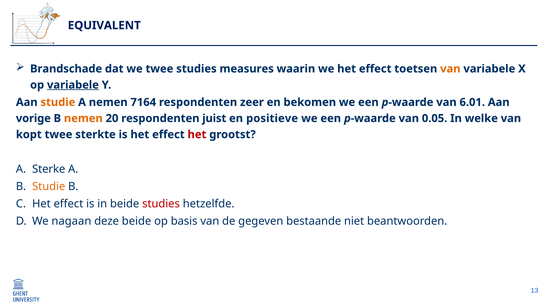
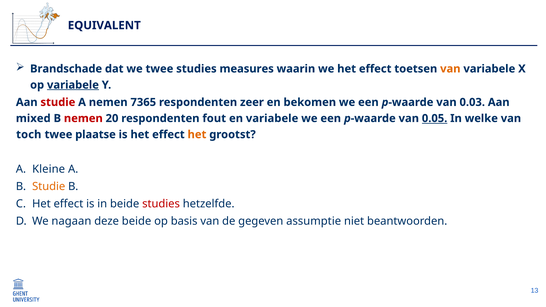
studie at (58, 102) colour: orange -> red
7164: 7164 -> 7365
6.01: 6.01 -> 0.03
vorige: vorige -> mixed
nemen at (83, 118) colour: orange -> red
juist: juist -> fout
en positieve: positieve -> variabele
0.05 underline: none -> present
kopt: kopt -> toch
sterkte: sterkte -> plaatse
het at (197, 135) colour: red -> orange
Sterke: Sterke -> Kleine
bestaande: bestaande -> assumptie
